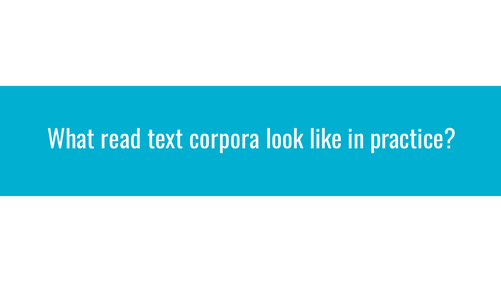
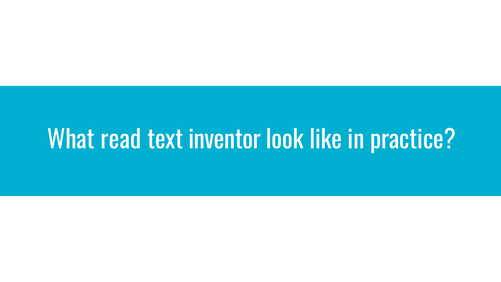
corpora: corpora -> inventor
